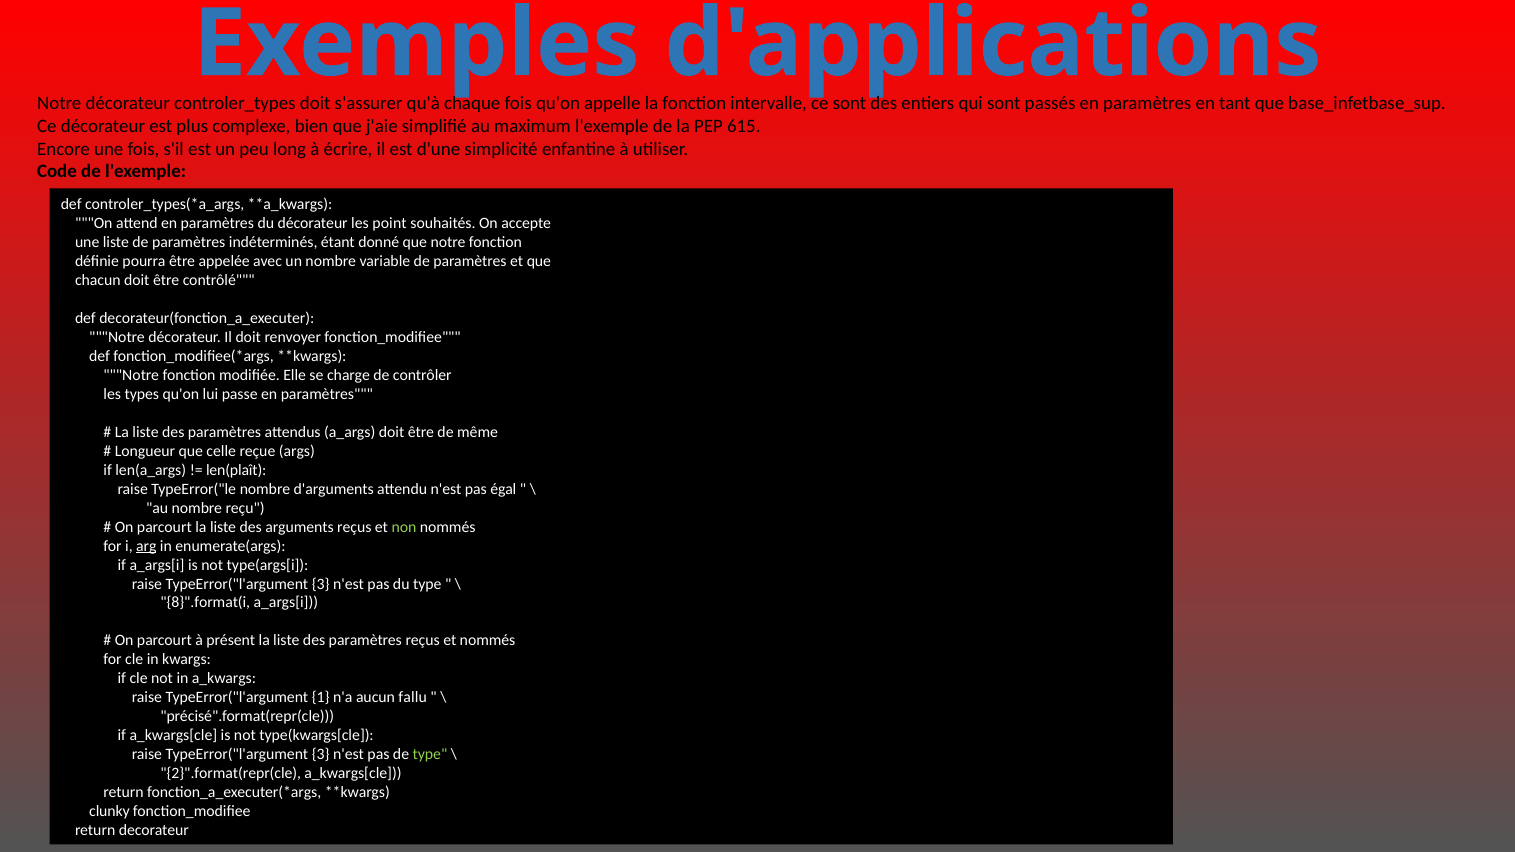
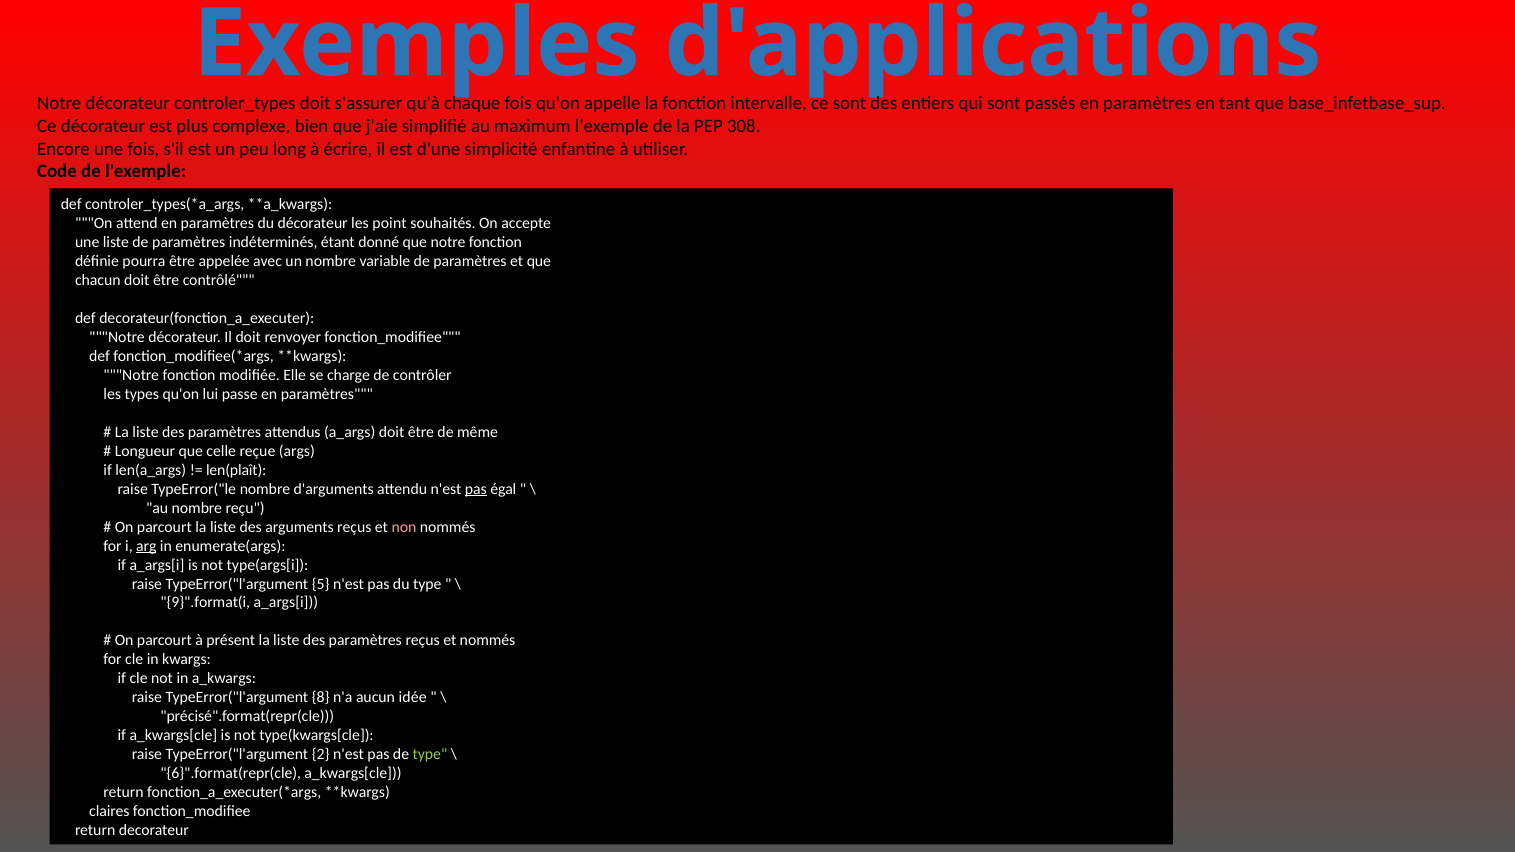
615: 615 -> 308
pas at (476, 489) underline: none -> present
non colour: light green -> pink
3 at (321, 584): 3 -> 5
8}".format(i: 8}".format(i -> 9}".format(i
1: 1 -> 8
fallu: fallu -> idée
3 at (321, 755): 3 -> 2
2}".format(repr(cle: 2}".format(repr(cle -> 6}".format(repr(cle
clunky: clunky -> claires
